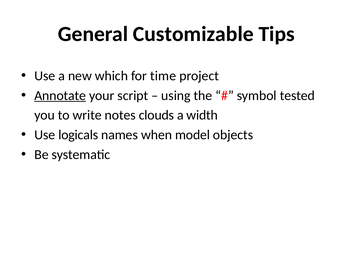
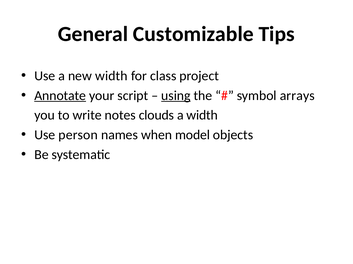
new which: which -> width
time: time -> class
using underline: none -> present
tested: tested -> arrays
logicals: logicals -> person
